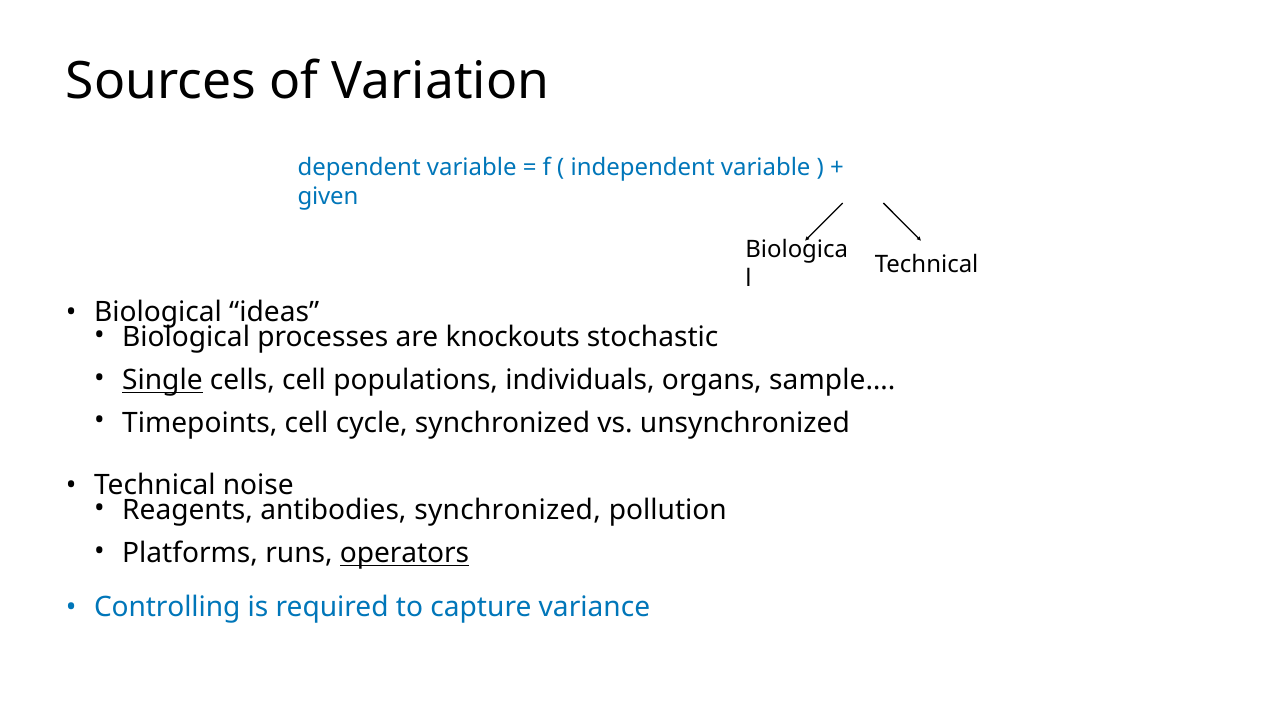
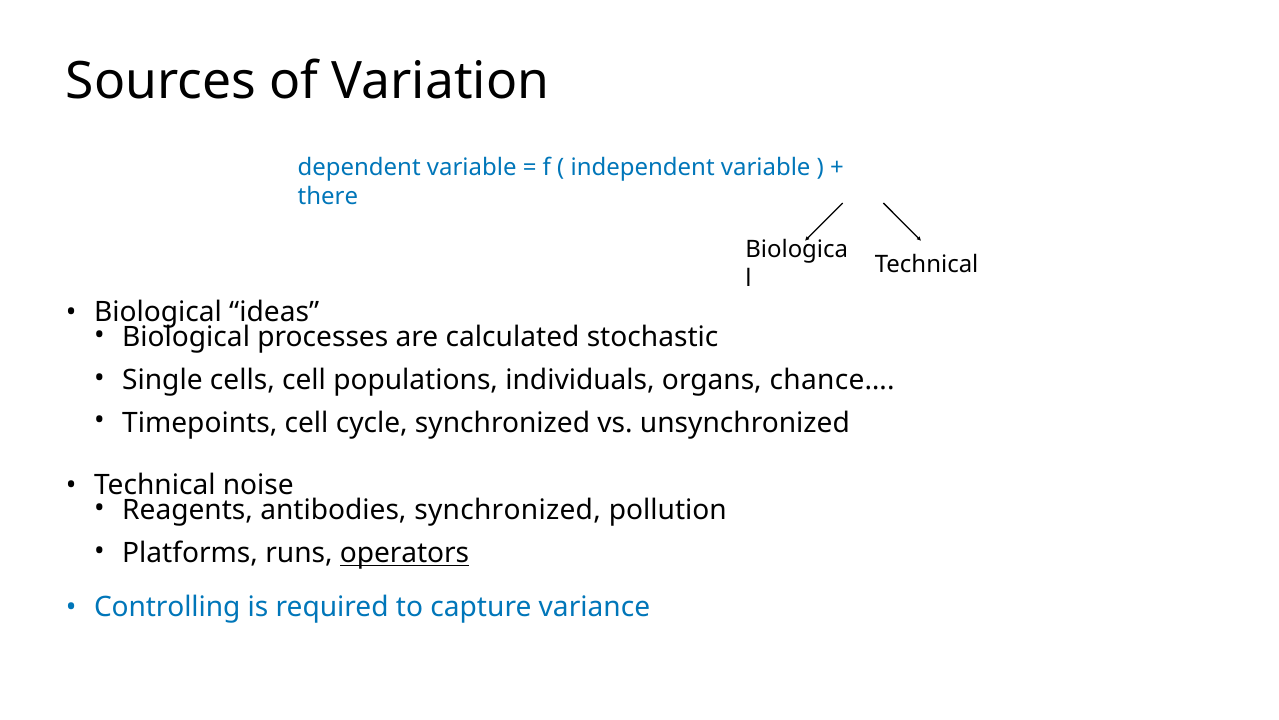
given: given -> there
knockouts: knockouts -> calculated
Single underline: present -> none
sample…: sample… -> chance…
